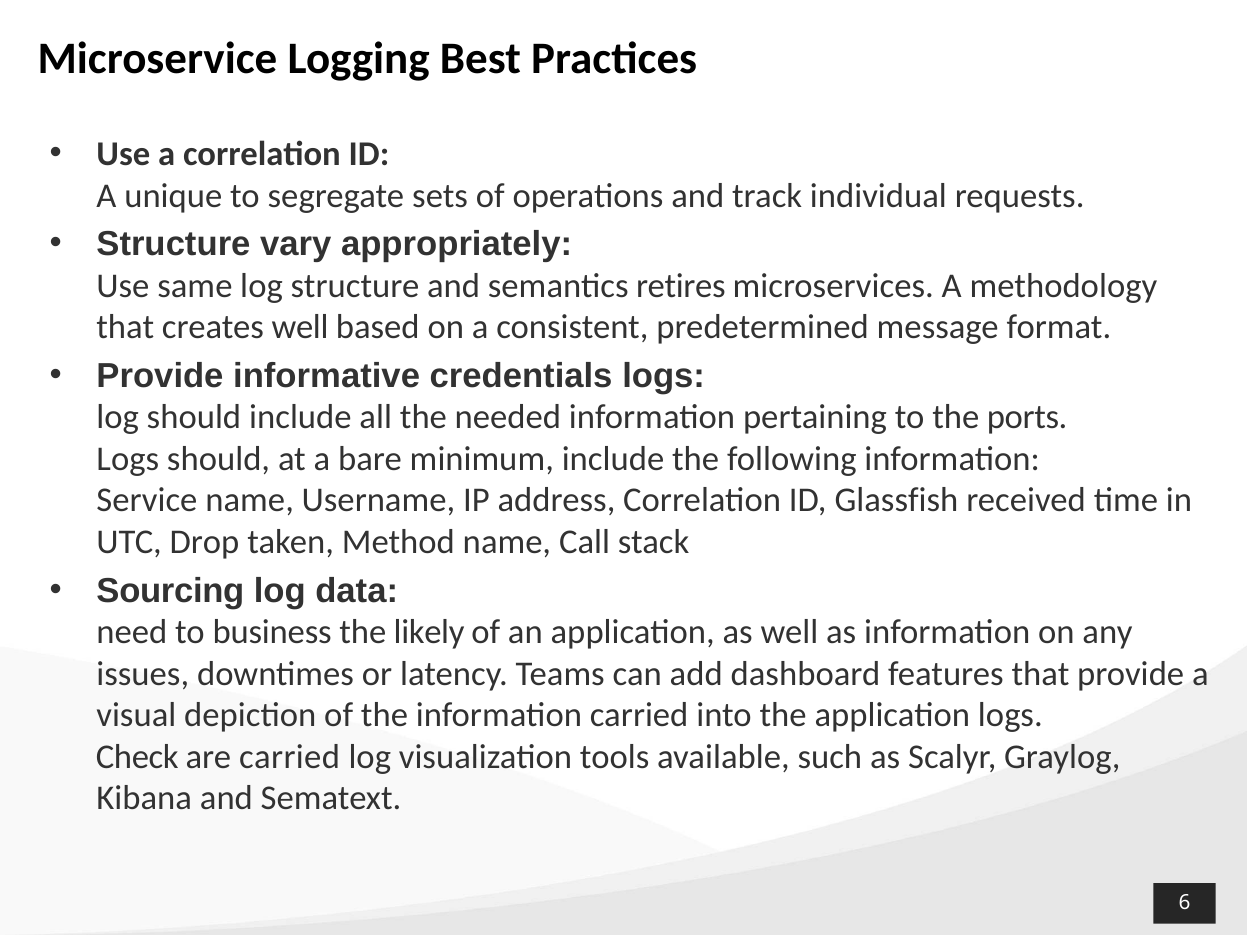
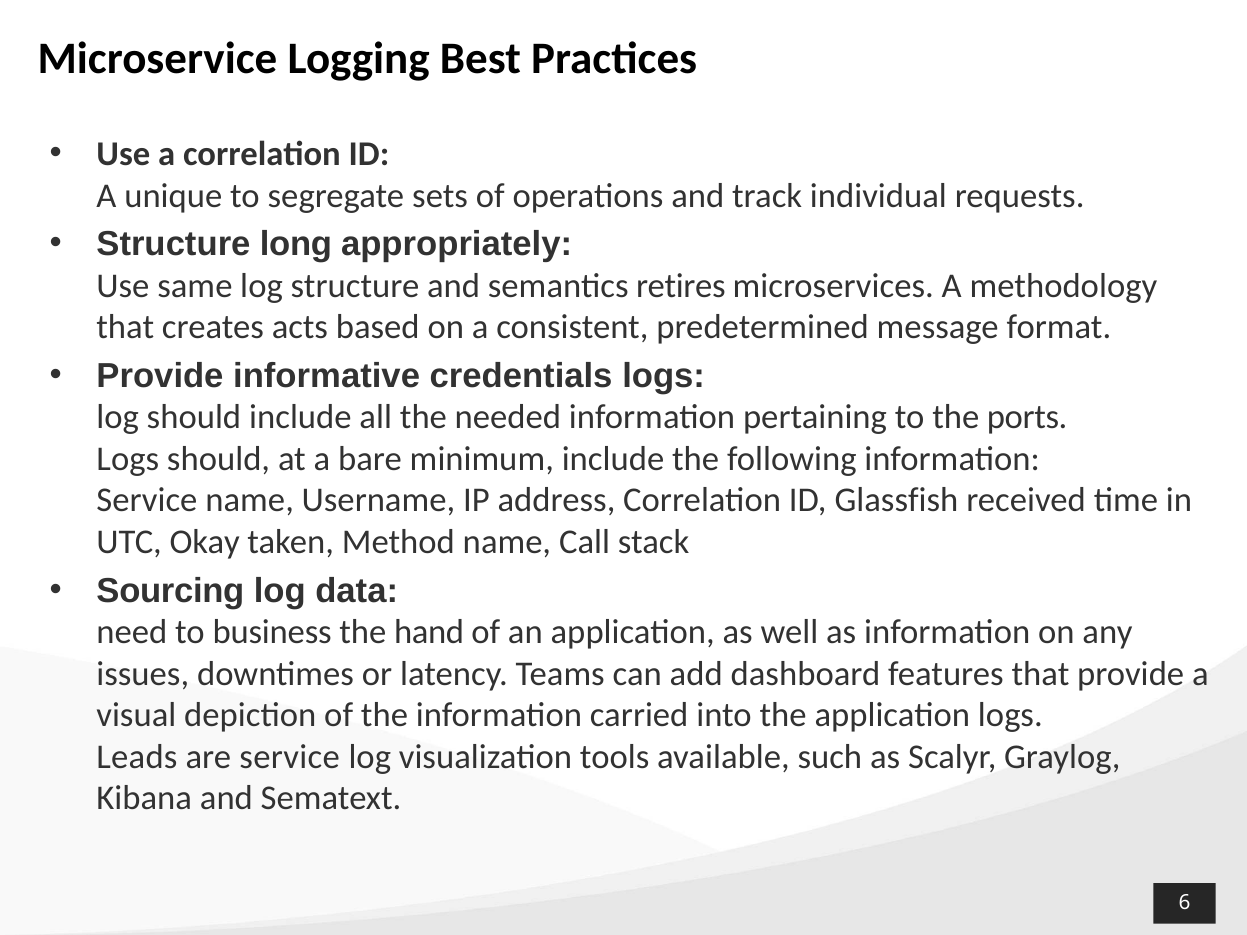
vary: vary -> long
creates well: well -> acts
Drop: Drop -> Okay
likely: likely -> hand
Check: Check -> Leads
are carried: carried -> service
